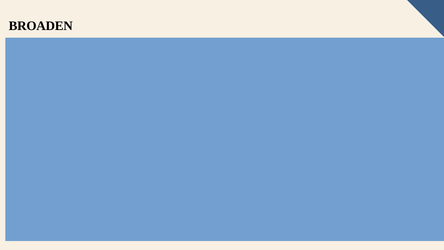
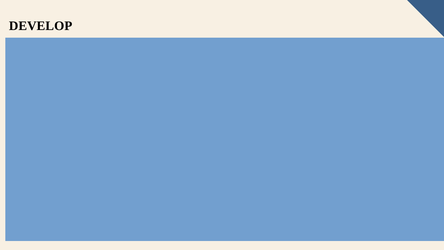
BROADEN: BROADEN -> DEVELOP
